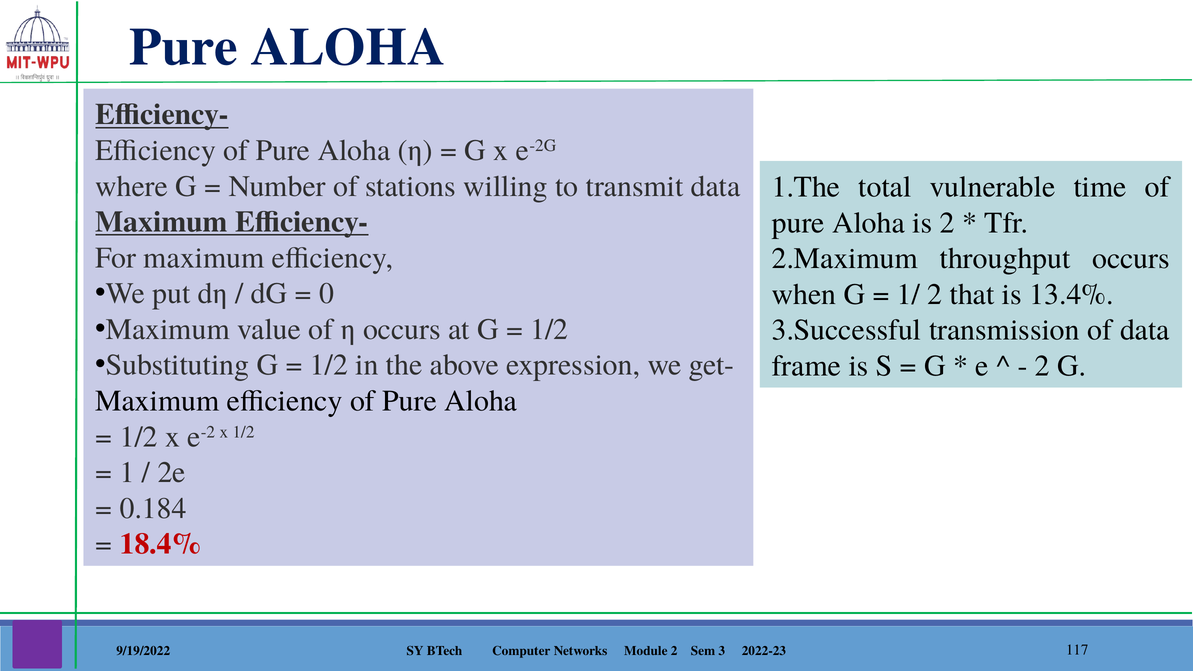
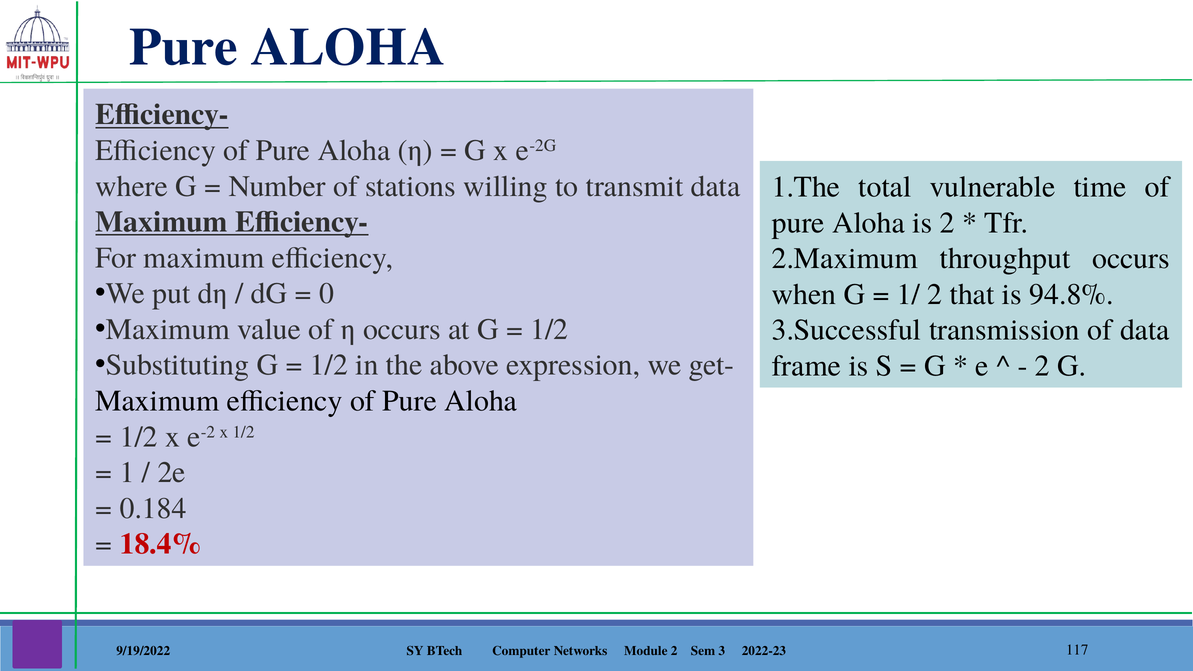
13.4%: 13.4% -> 94.8%
